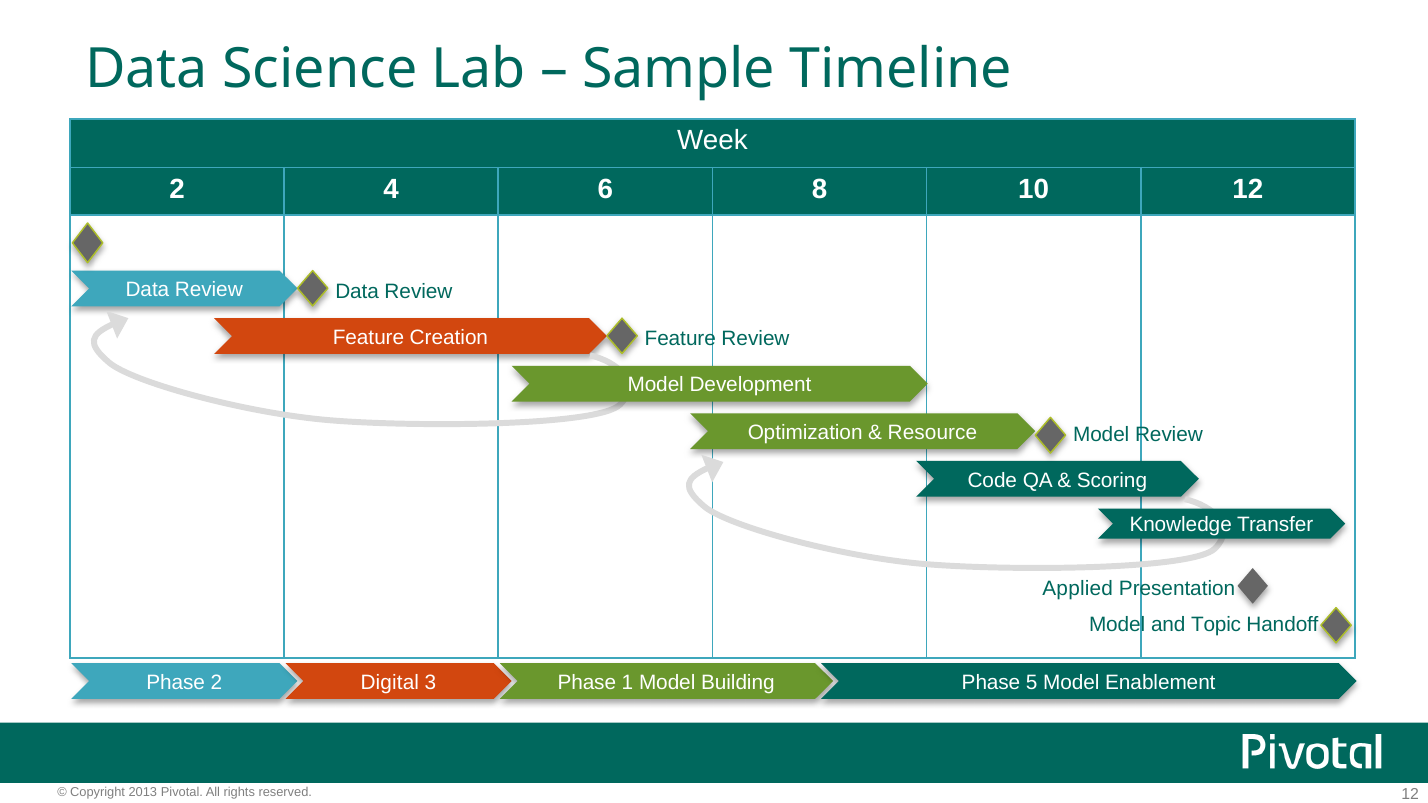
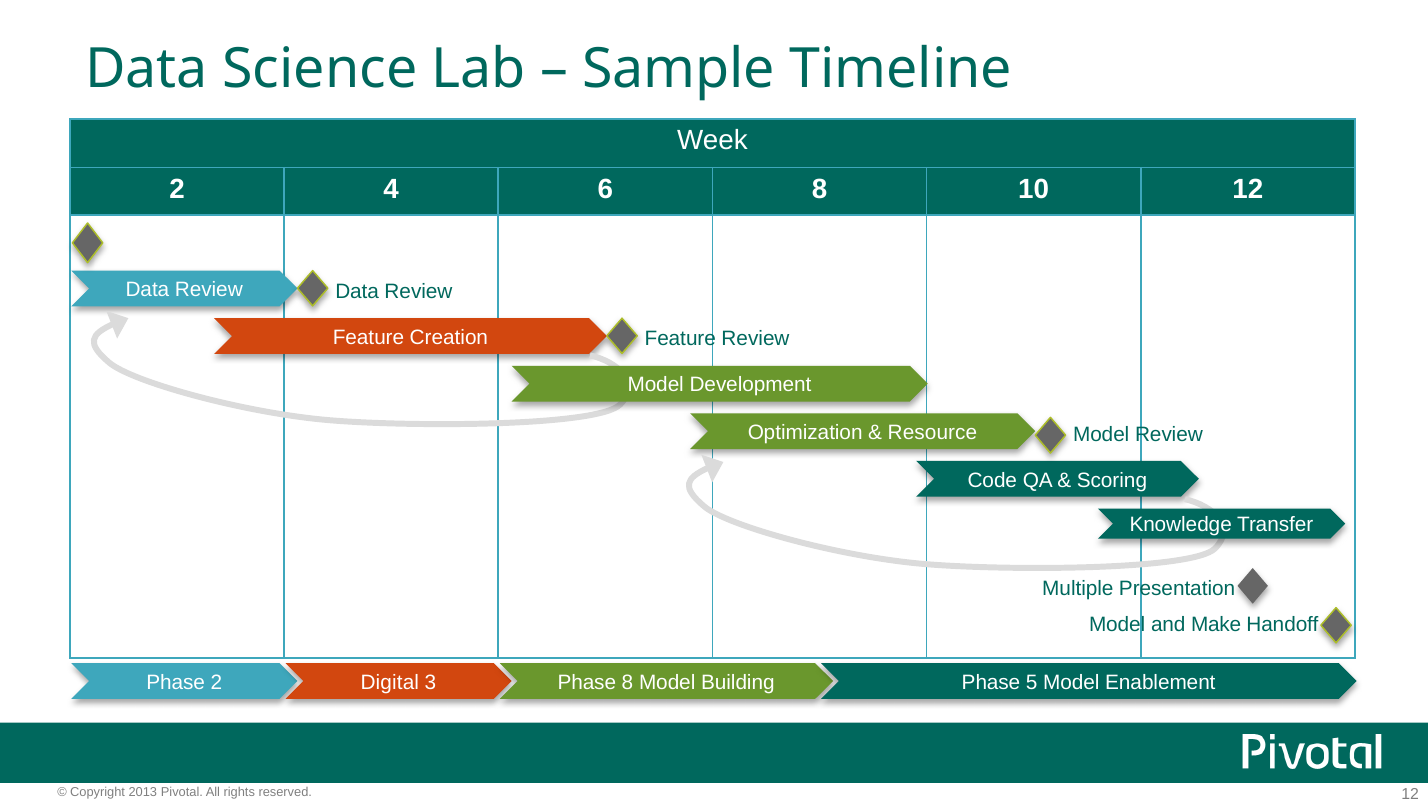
Applied: Applied -> Multiple
Topic: Topic -> Make
Phase 1: 1 -> 8
